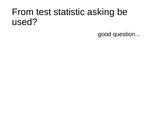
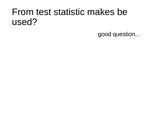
asking: asking -> makes
